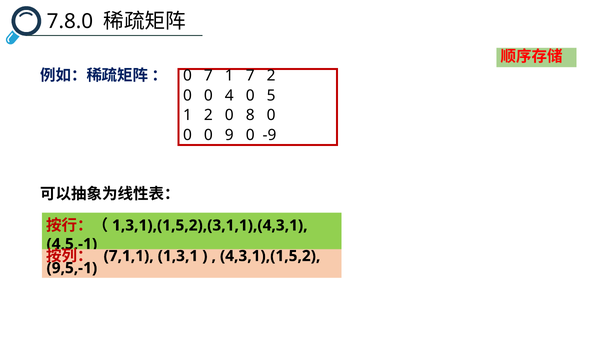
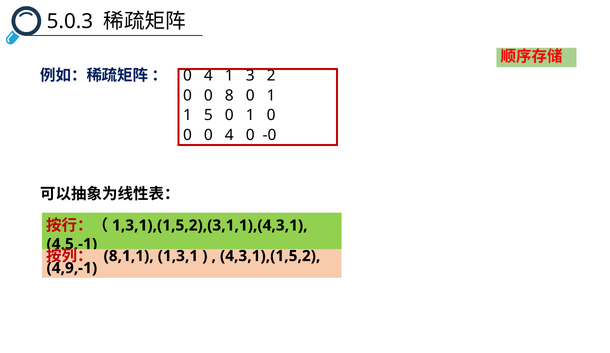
7.8.0: 7.8.0 -> 5.0.3
7 at (208, 76): 7 -> 4
1 7: 7 -> 3
4: 4 -> 8
5 at (271, 95): 5 -> 1
1 2: 2 -> 5
8 at (250, 115): 8 -> 1
0 0 9: 9 -> 4
-9: -9 -> -0
7,1,1: 7,1,1 -> 8,1,1
9,5,-1: 9,5,-1 -> 4,9,-1
